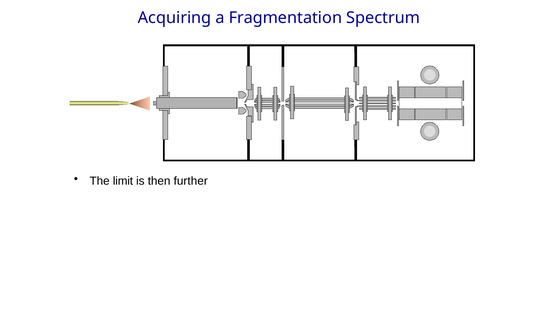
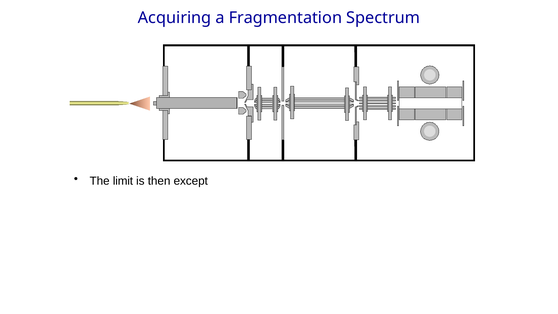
further: further -> except
